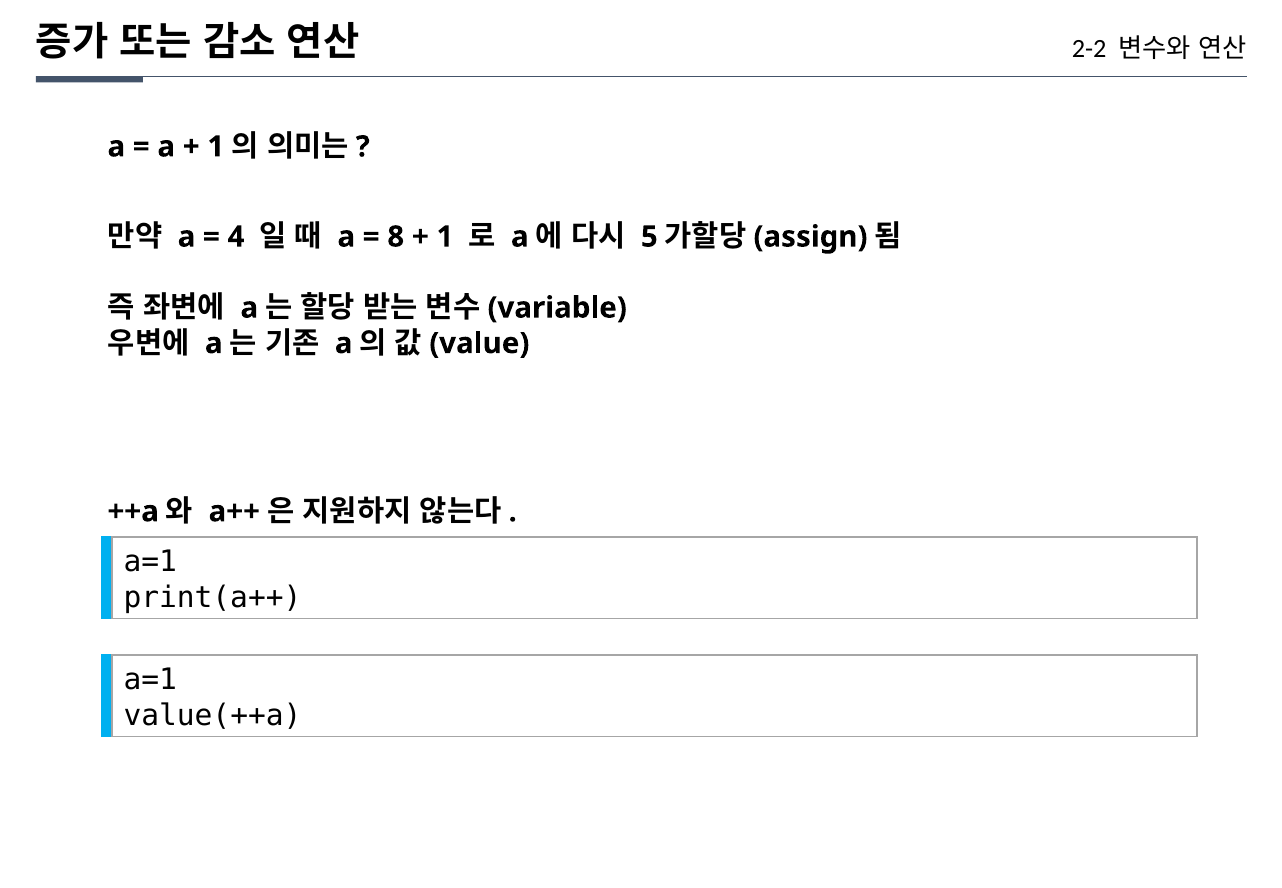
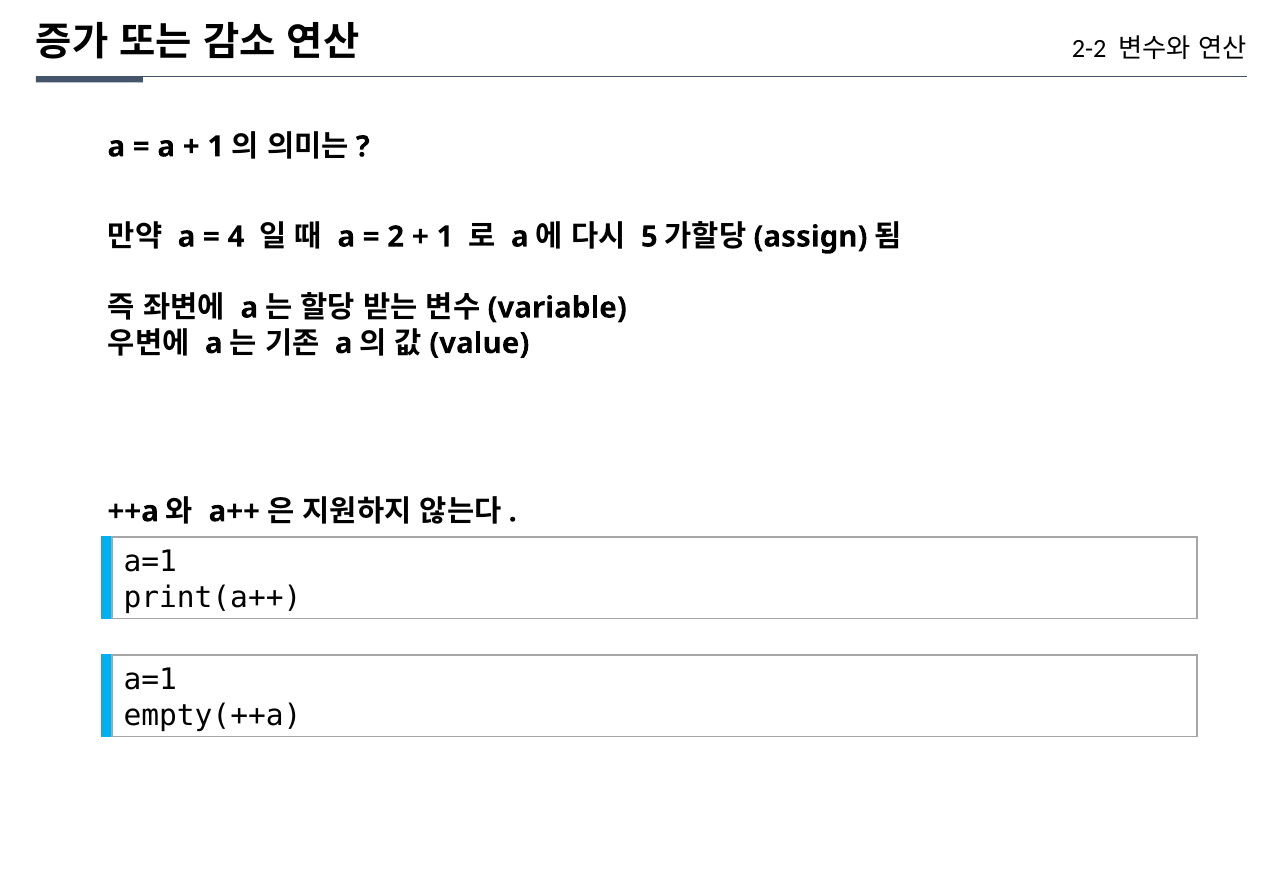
8: 8 -> 2
value(++a: value(++a -> empty(++a
